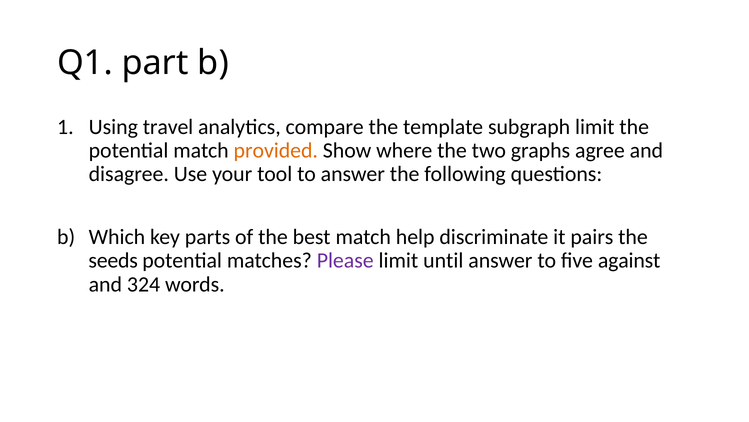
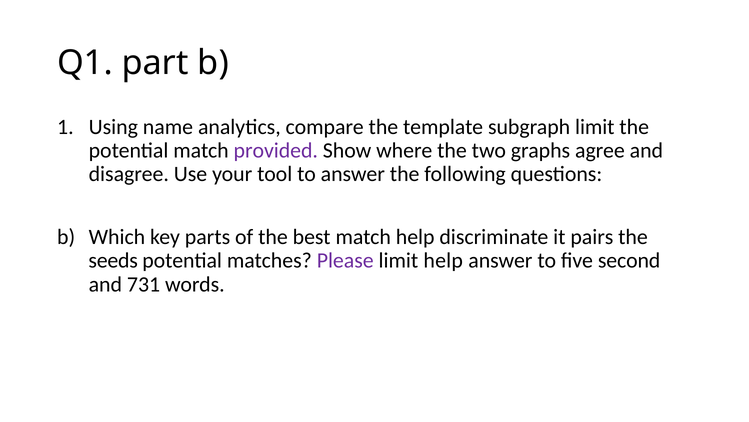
travel: travel -> name
provided colour: orange -> purple
limit until: until -> help
against: against -> second
324: 324 -> 731
